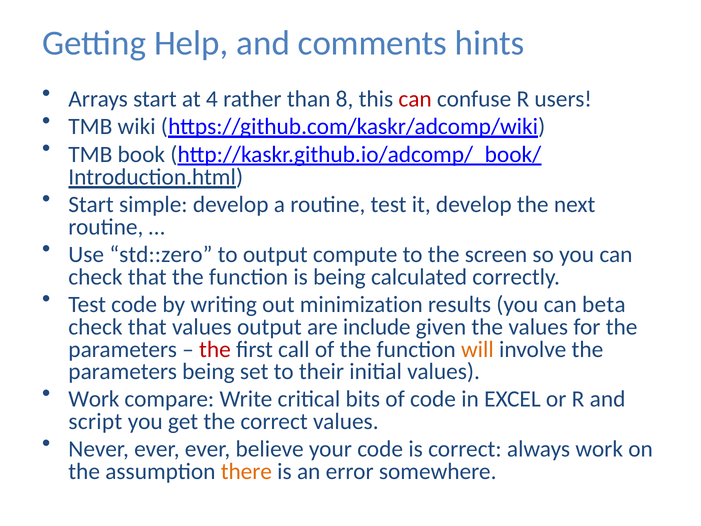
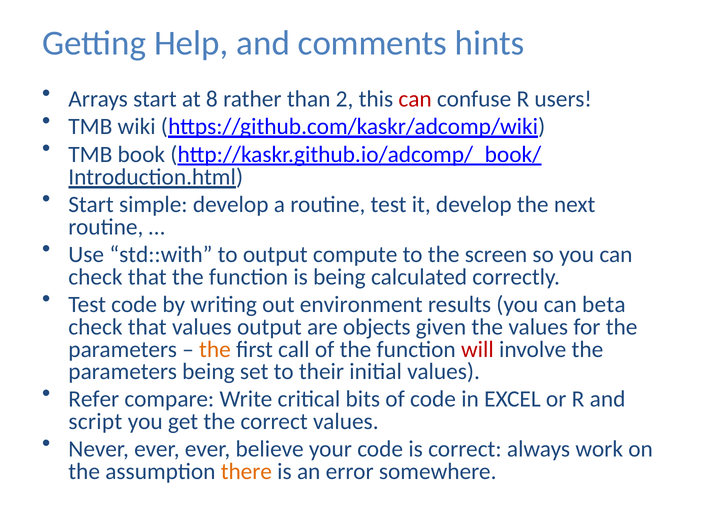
4: 4 -> 8
8: 8 -> 2
std::zero: std::zero -> std::with
minimization: minimization -> environment
include: include -> objects
the at (215, 349) colour: red -> orange
will colour: orange -> red
Work at (94, 399): Work -> Refer
